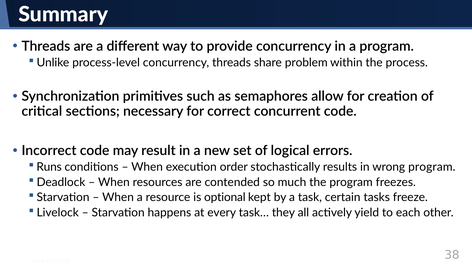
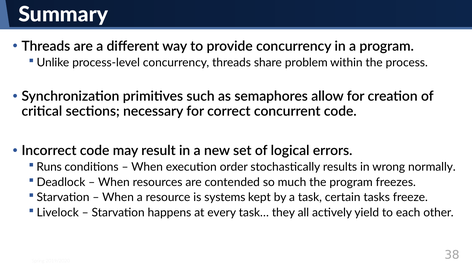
wrong program: program -> normally
optional: optional -> systems
